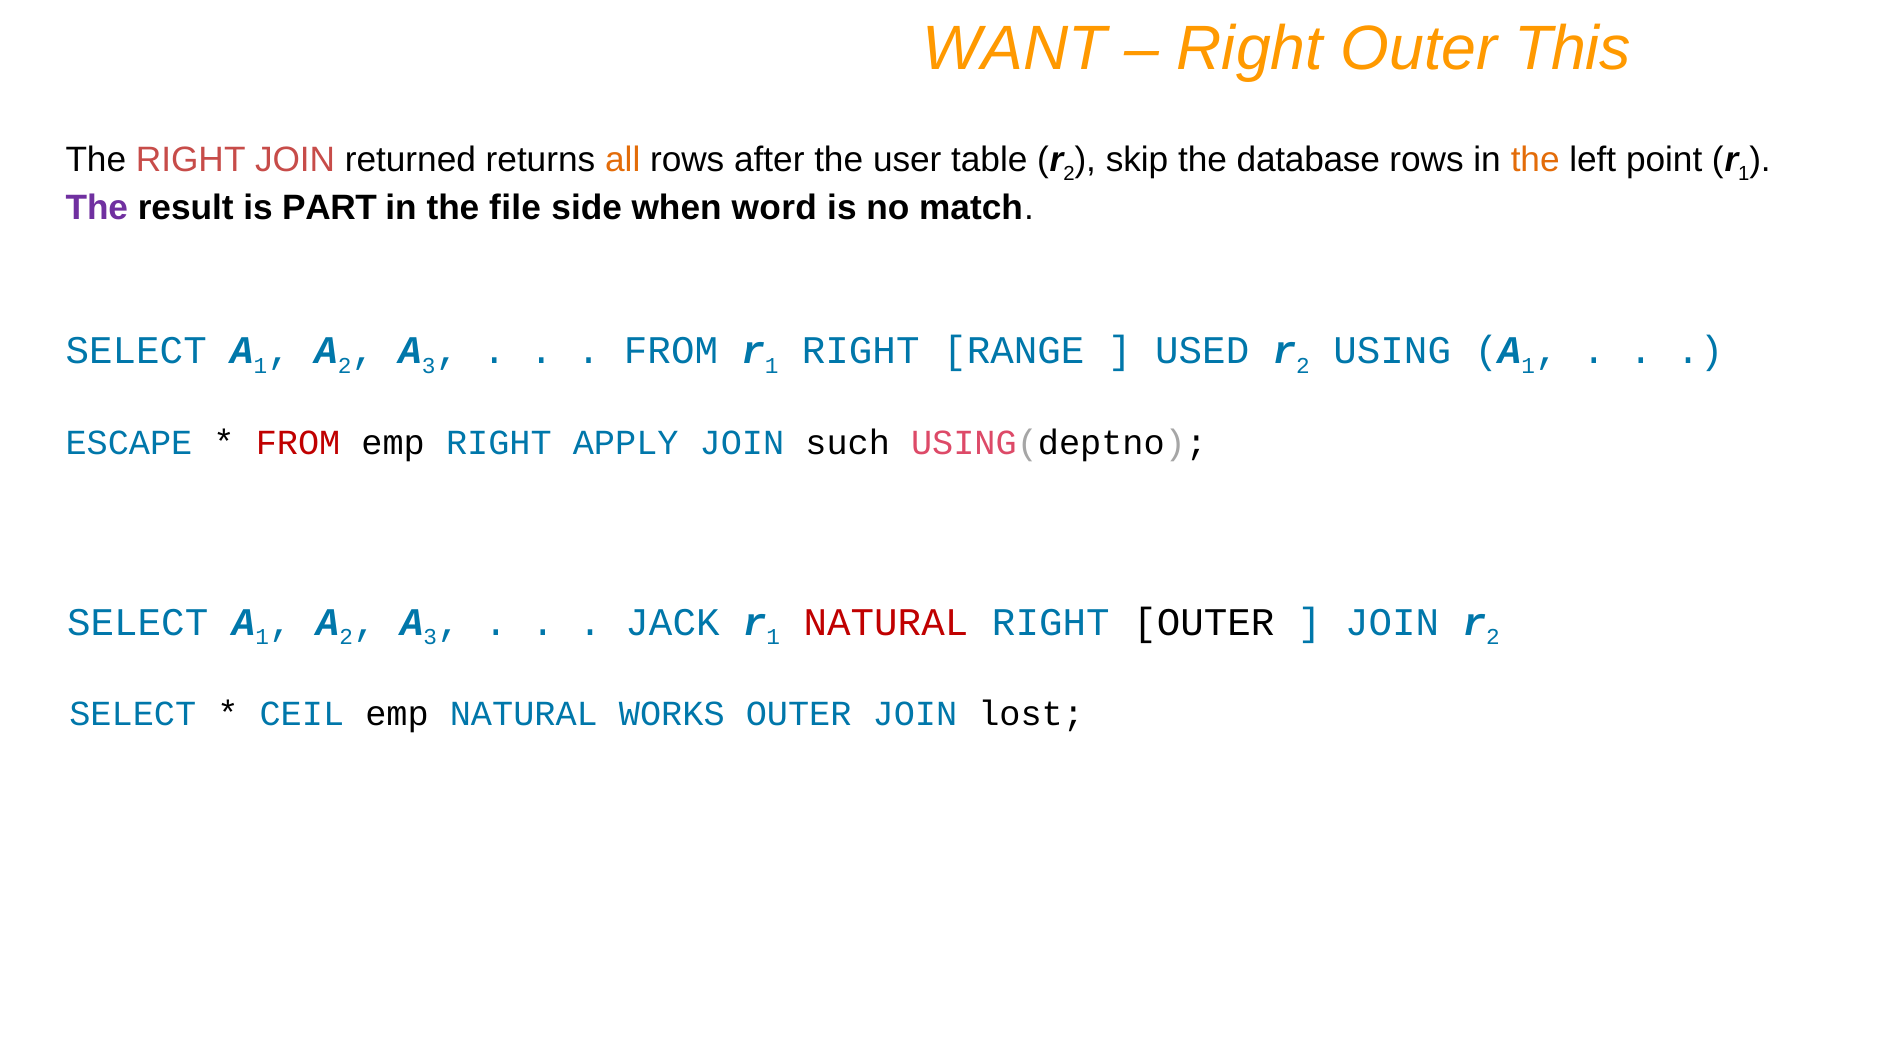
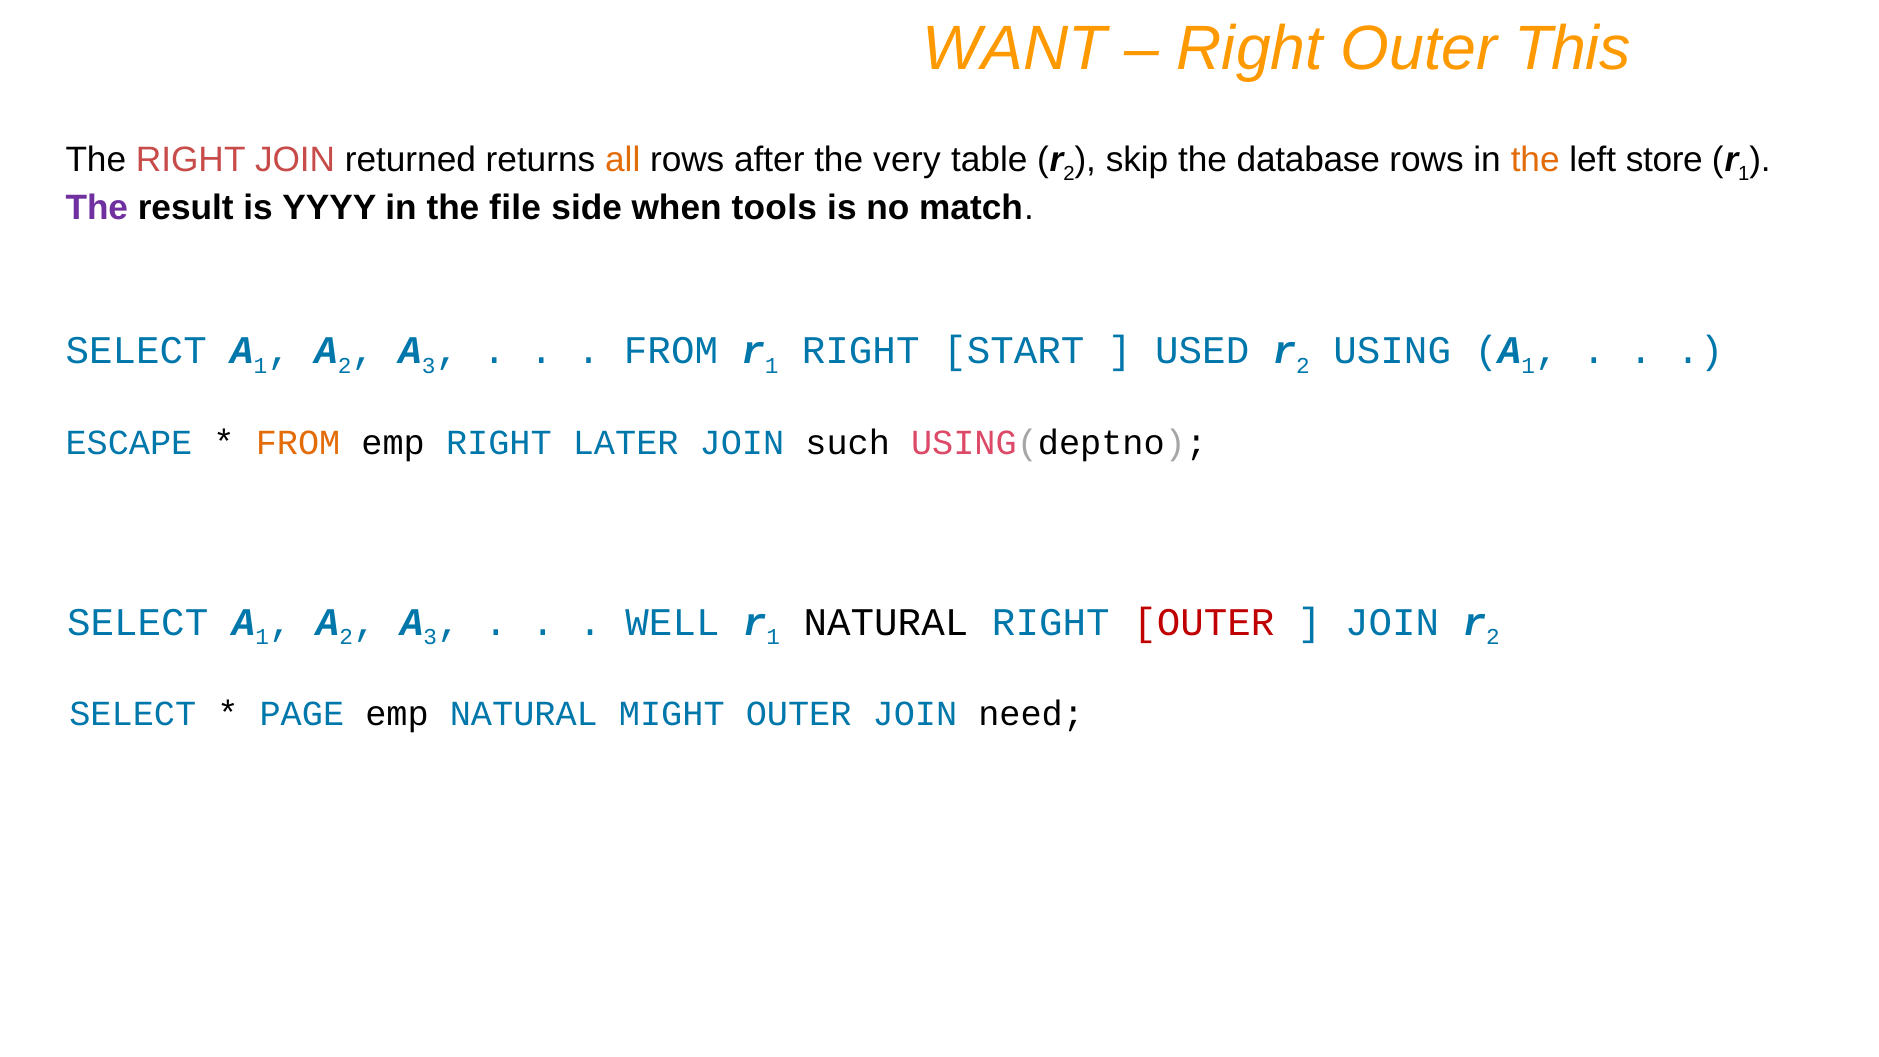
user: user -> very
point: point -> store
PART: PART -> YYYY
word: word -> tools
RANGE: RANGE -> START
FROM at (298, 443) colour: red -> orange
APPLY: APPLY -> LATER
JACK: JACK -> WELL
NATURAL at (886, 622) colour: red -> black
OUTER at (1204, 622) colour: black -> red
CEIL: CEIL -> PAGE
WORKS: WORKS -> MIGHT
lost: lost -> need
